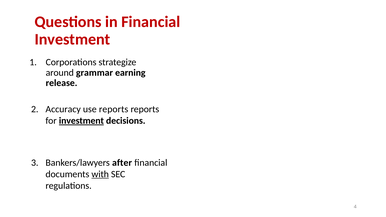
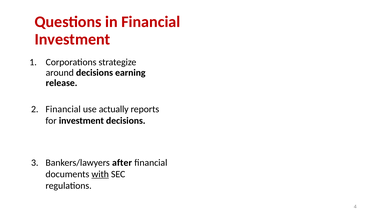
around grammar: grammar -> decisions
Accuracy at (63, 109): Accuracy -> Financial
use reports: reports -> actually
investment at (81, 121) underline: present -> none
